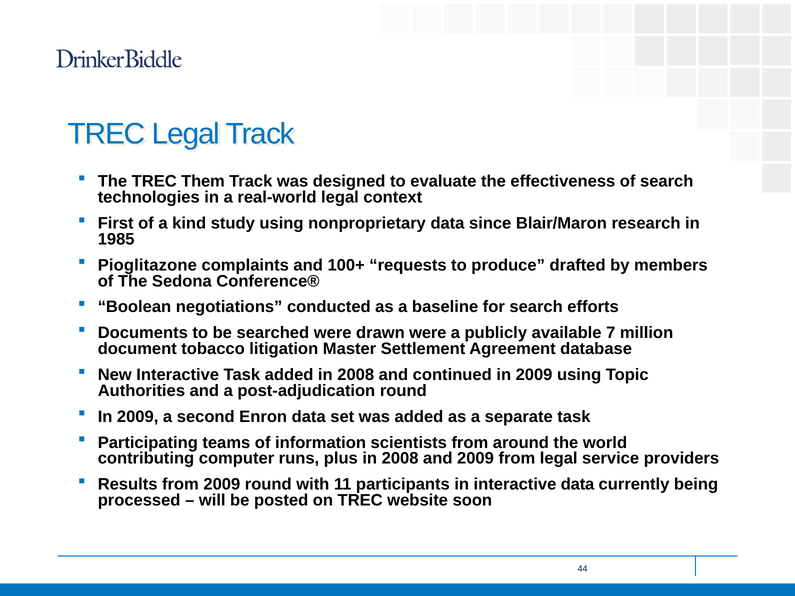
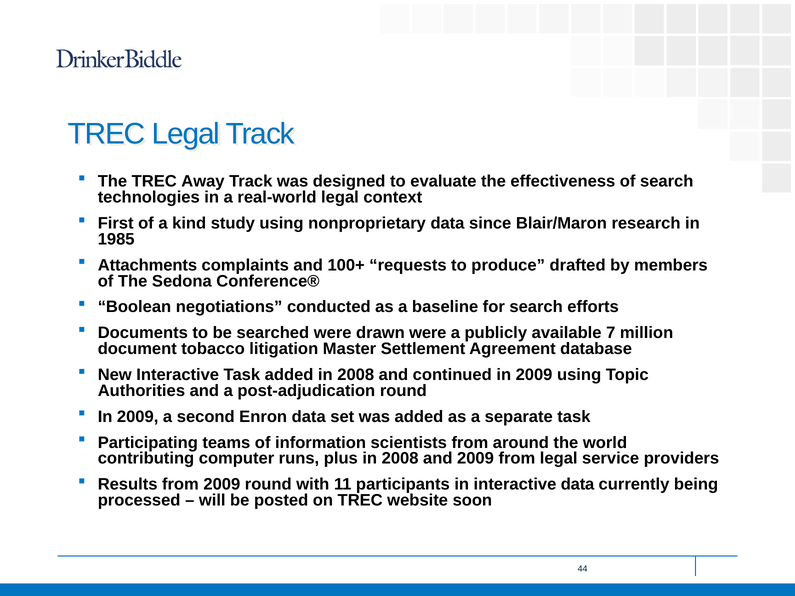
Them: Them -> Away
Pioglitazone: Pioglitazone -> Attachments
